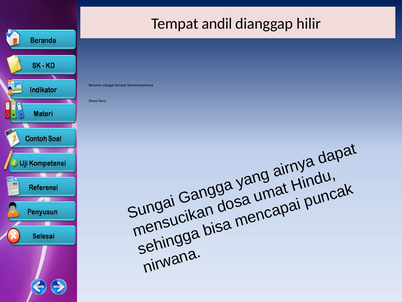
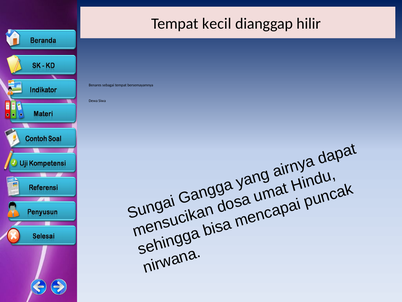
andil: andil -> kecil
